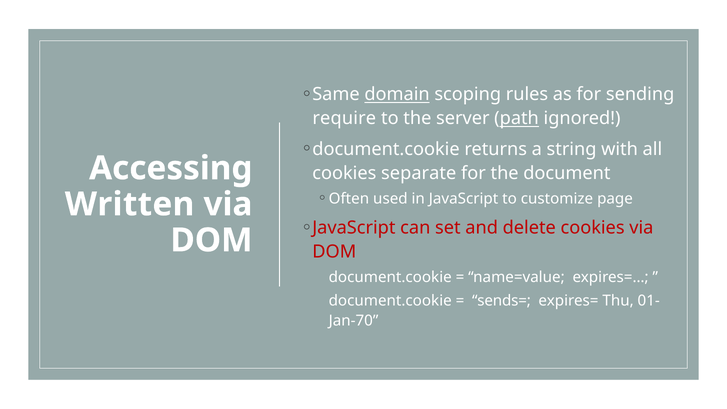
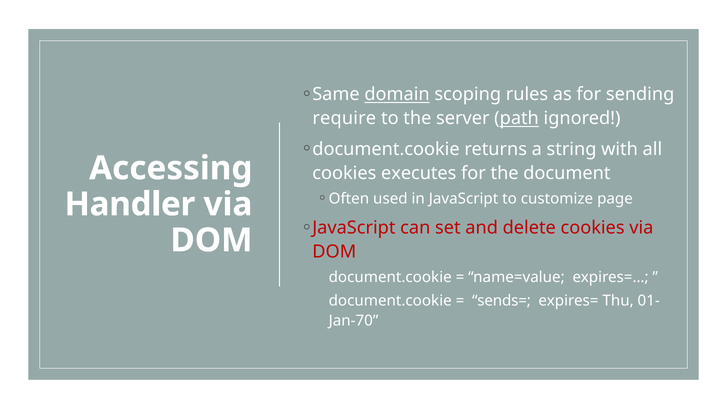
separate: separate -> executes
Written: Written -> Handler
